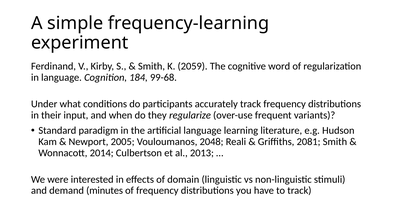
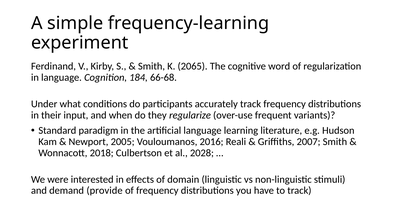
2059: 2059 -> 2065
99-68: 99-68 -> 66-68
2048: 2048 -> 2016
2081: 2081 -> 2007
2014: 2014 -> 2018
2013: 2013 -> 2028
minutes: minutes -> provide
